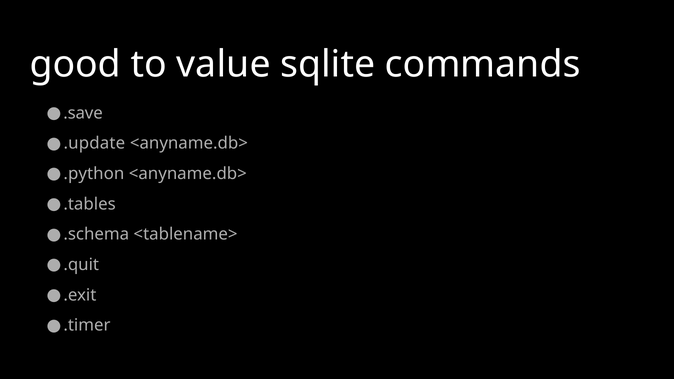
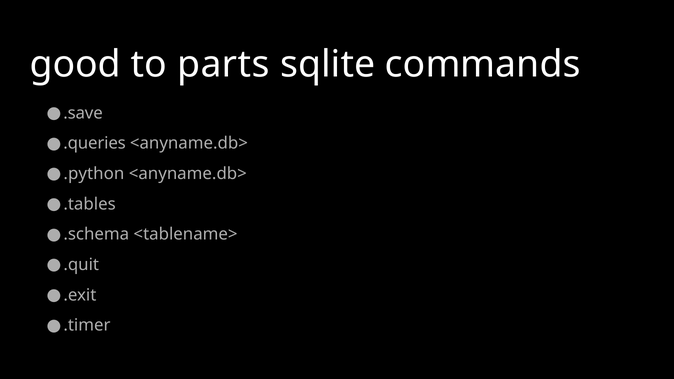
value: value -> parts
.update: .update -> .queries
